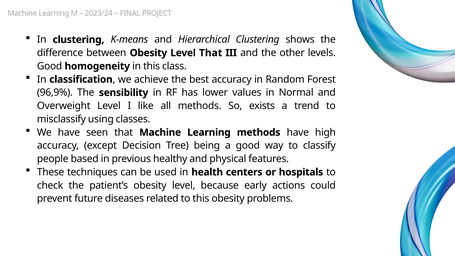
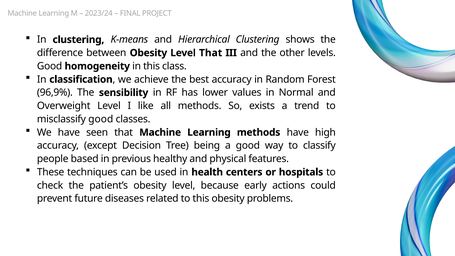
misclassify using: using -> good
